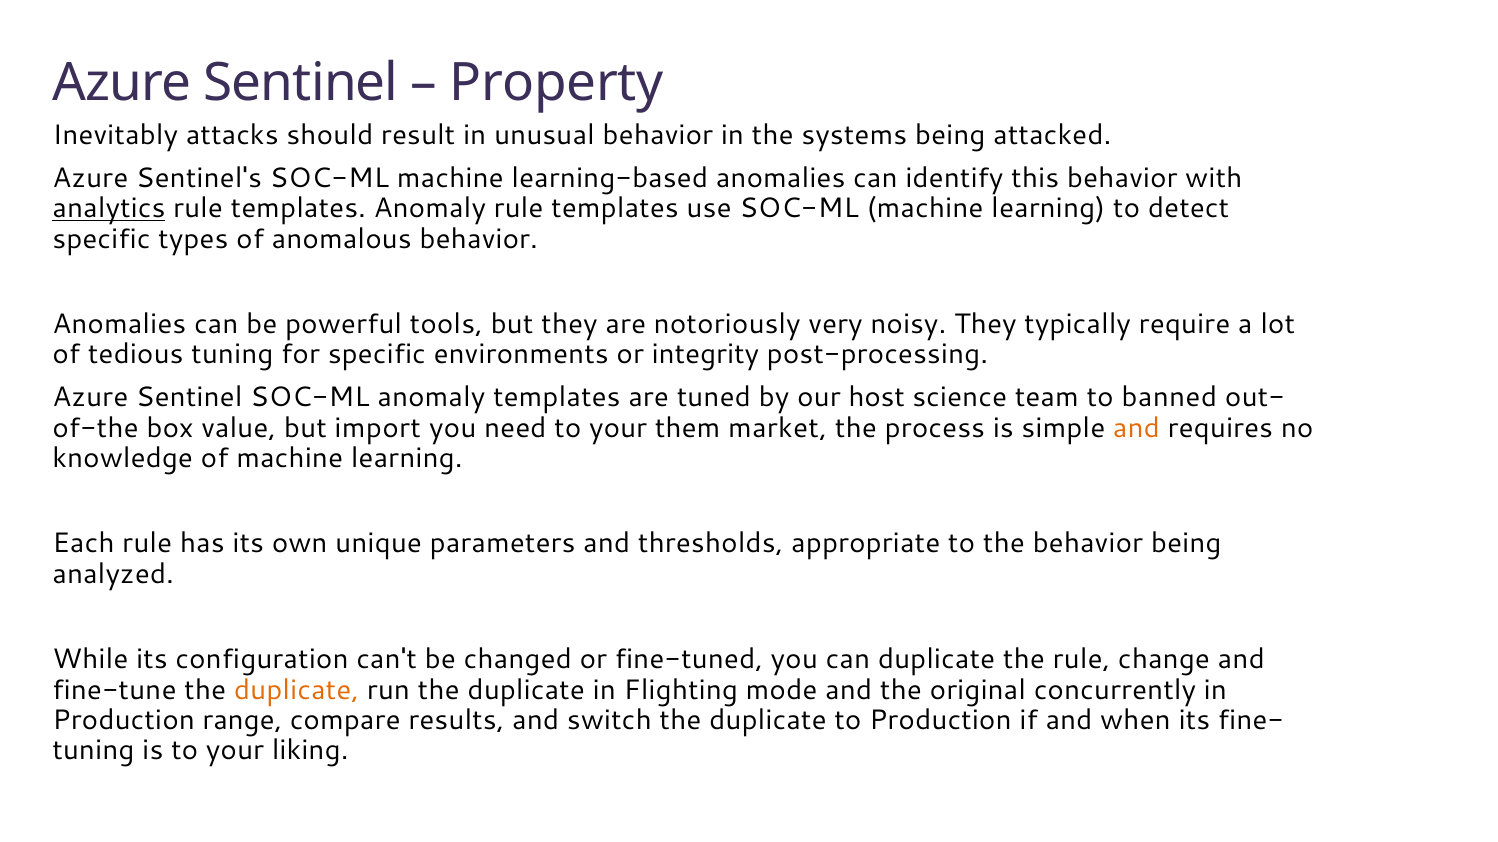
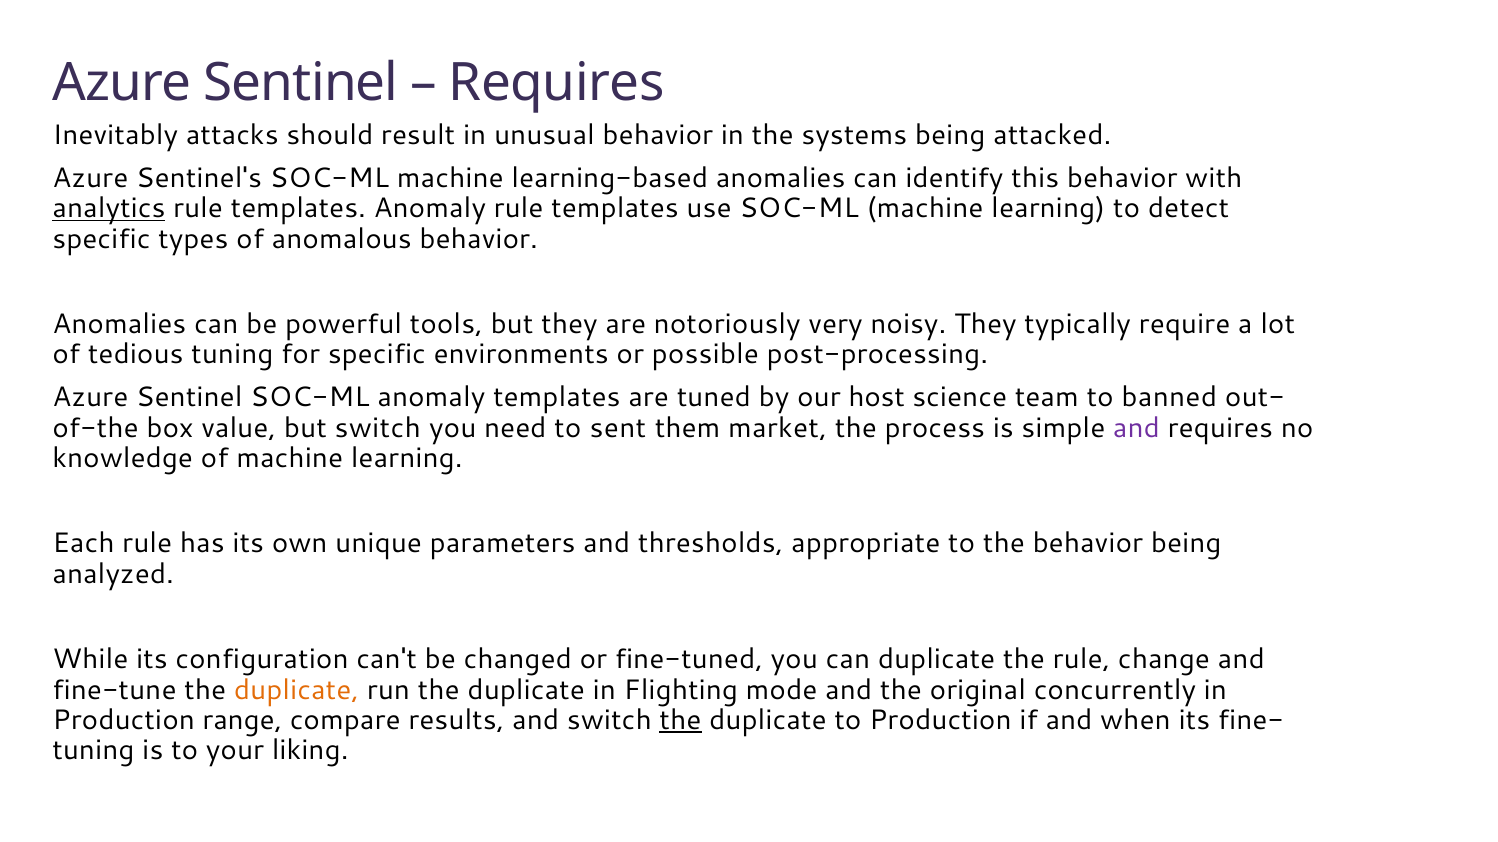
Property at (557, 83): Property -> Requires
integrity: integrity -> possible
but import: import -> switch
need to your: your -> sent
and at (1136, 428) colour: orange -> purple
the at (680, 721) underline: none -> present
